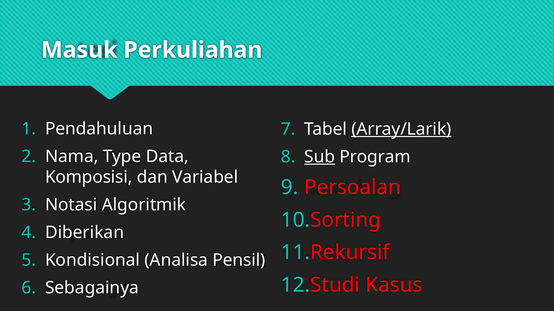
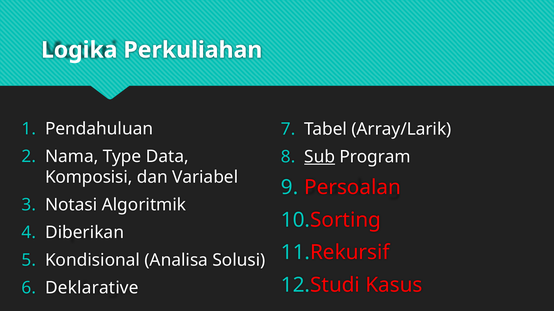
Masuk: Masuk -> Logika
Array/Larik underline: present -> none
Pensil: Pensil -> Solusi
Sebagainya: Sebagainya -> Deklarative
